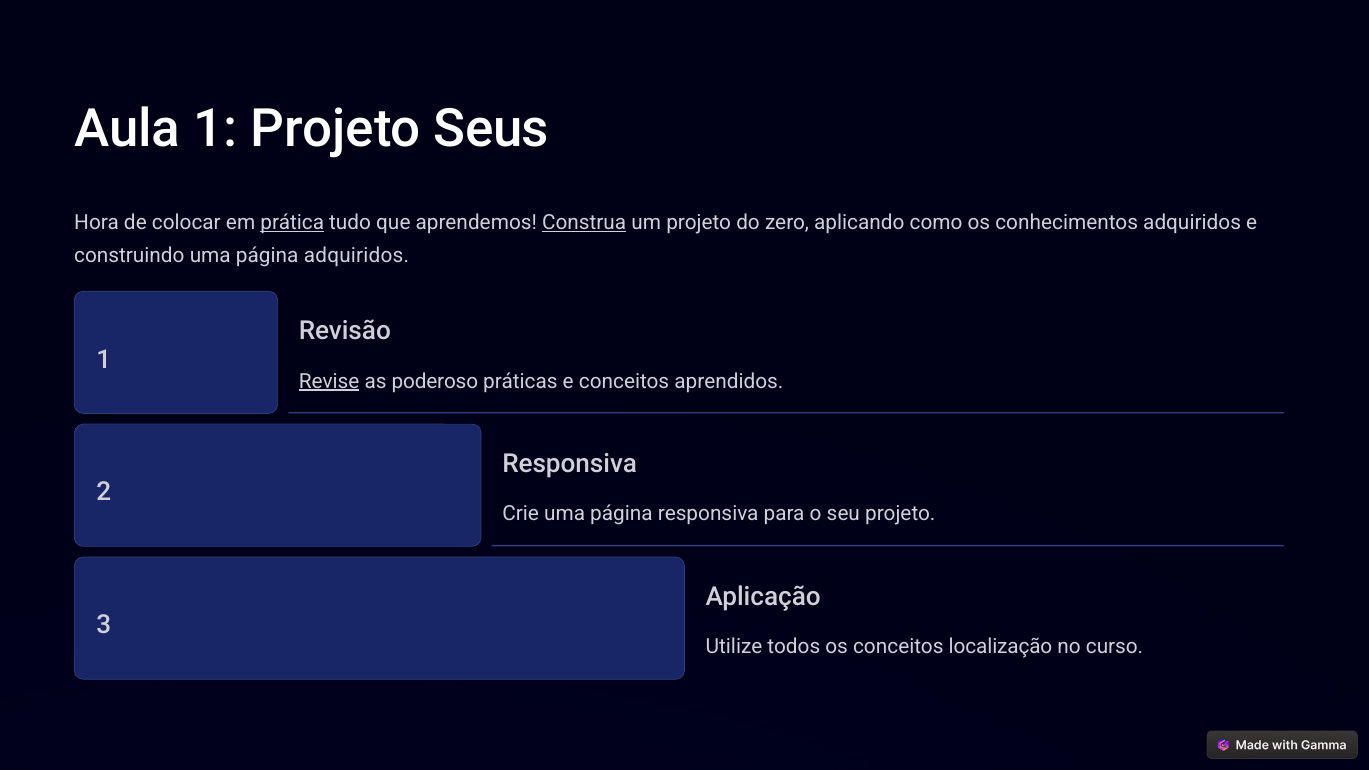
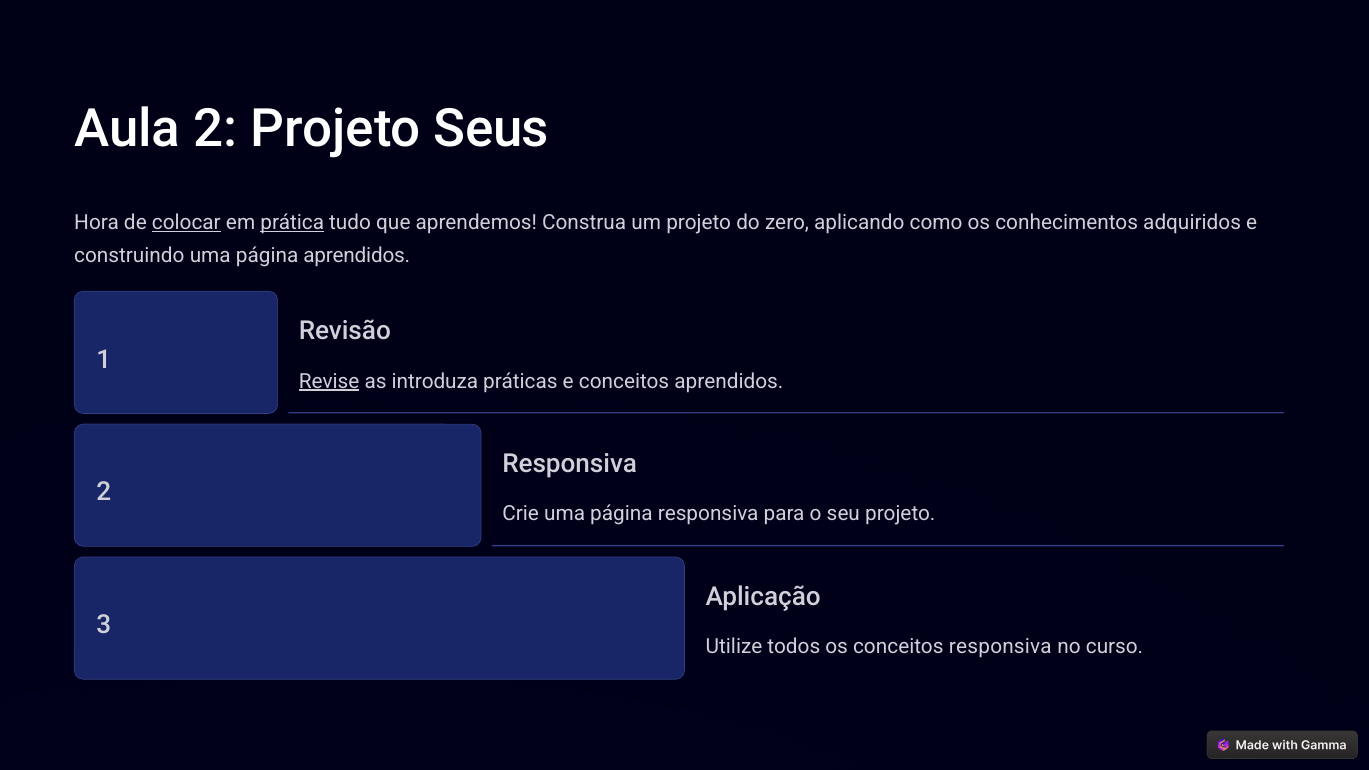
Aula 1: 1 -> 2
colocar underline: none -> present
Construa underline: present -> none
página adquiridos: adquiridos -> aprendidos
poderoso: poderoso -> introduza
conceitos localização: localização -> responsiva
